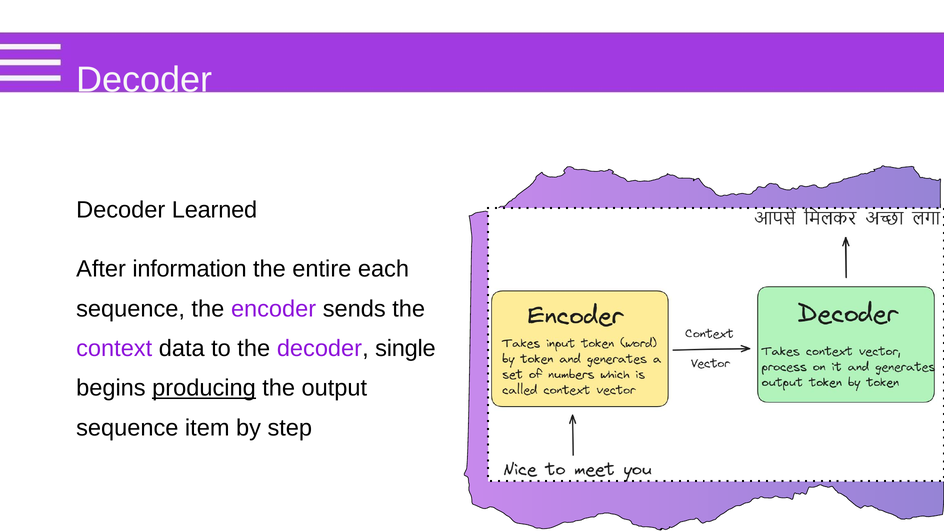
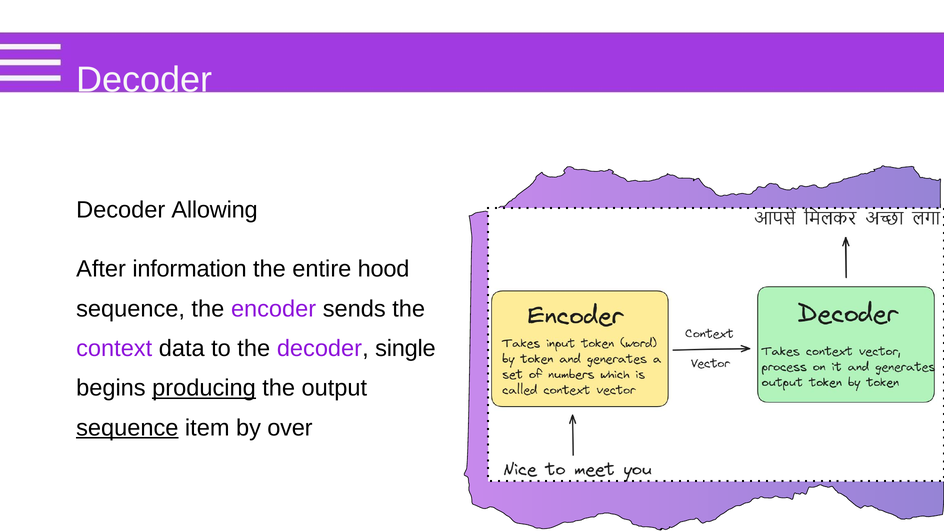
Learned: Learned -> Allowing
each: each -> hood
sequence at (127, 428) underline: none -> present
step: step -> over
